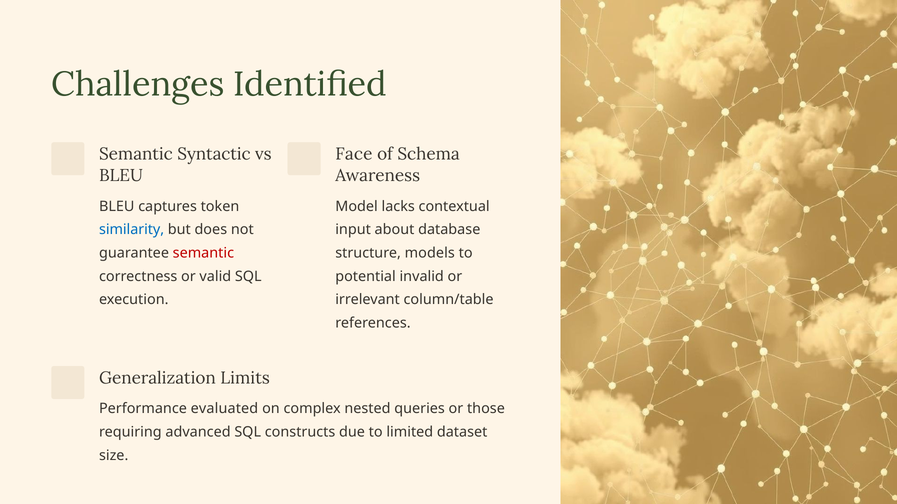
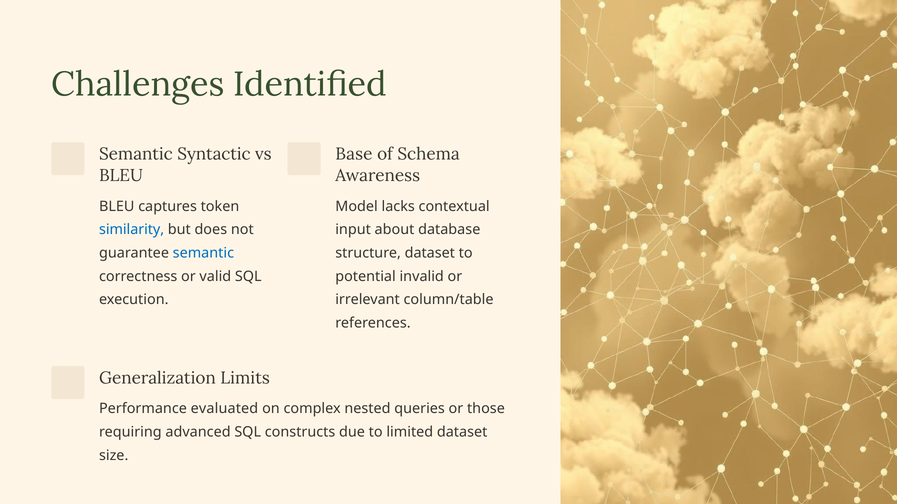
Face: Face -> Base
semantic at (203, 253) colour: red -> blue
structure models: models -> dataset
